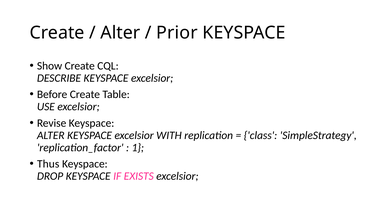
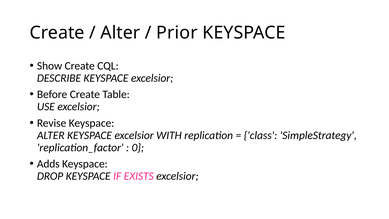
1: 1 -> 0
Thus: Thus -> Adds
